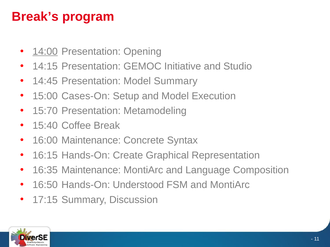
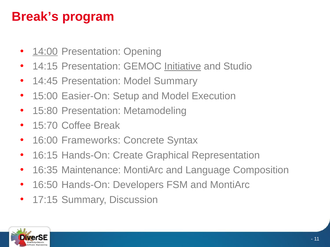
Initiative underline: none -> present
Cases-On: Cases-On -> Easier-On
15:70: 15:70 -> 15:80
15:40: 15:40 -> 15:70
16:00 Maintenance: Maintenance -> Frameworks
Understood: Understood -> Developers
